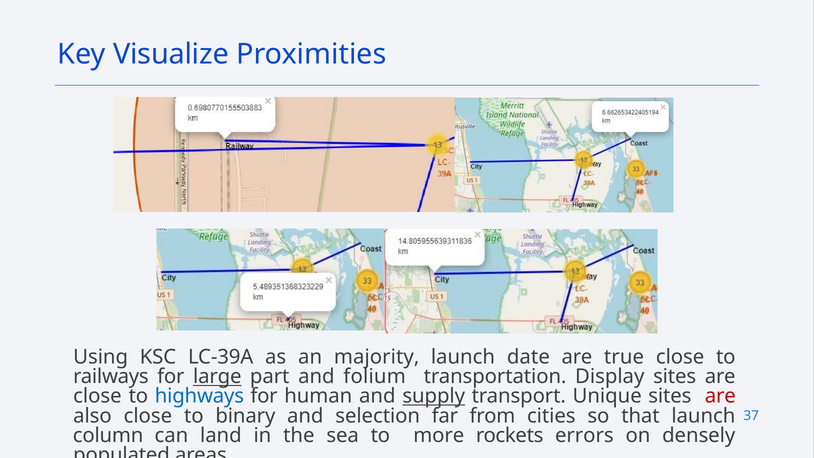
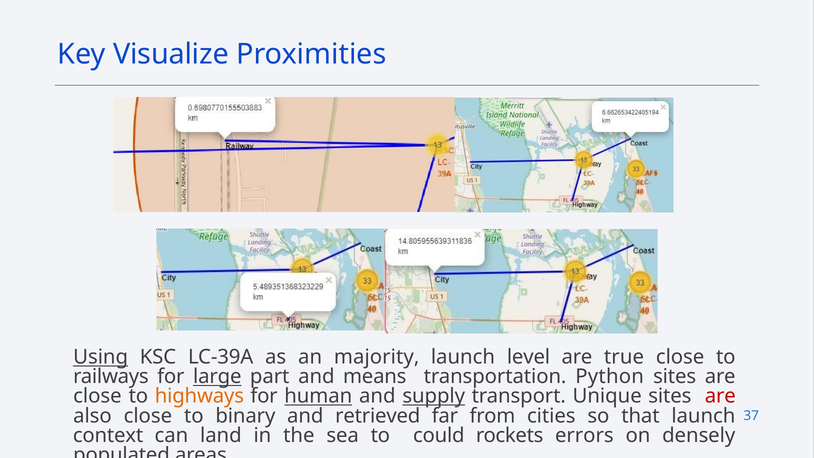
Using underline: none -> present
date: date -> level
folium: folium -> means
Display: Display -> Python
highways colour: blue -> orange
human underline: none -> present
selection: selection -> retrieved
column: column -> context
more: more -> could
